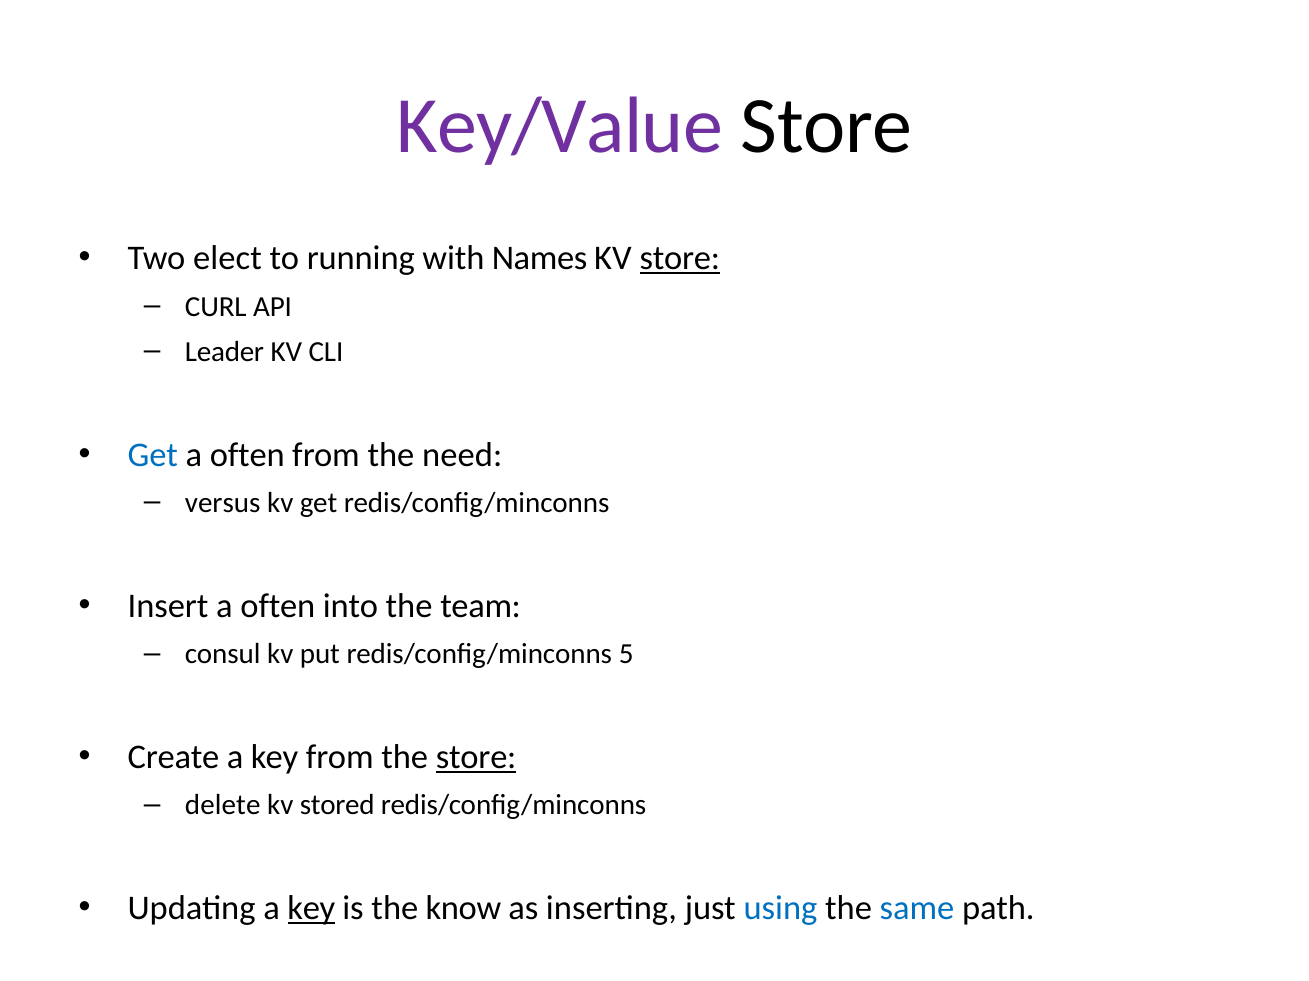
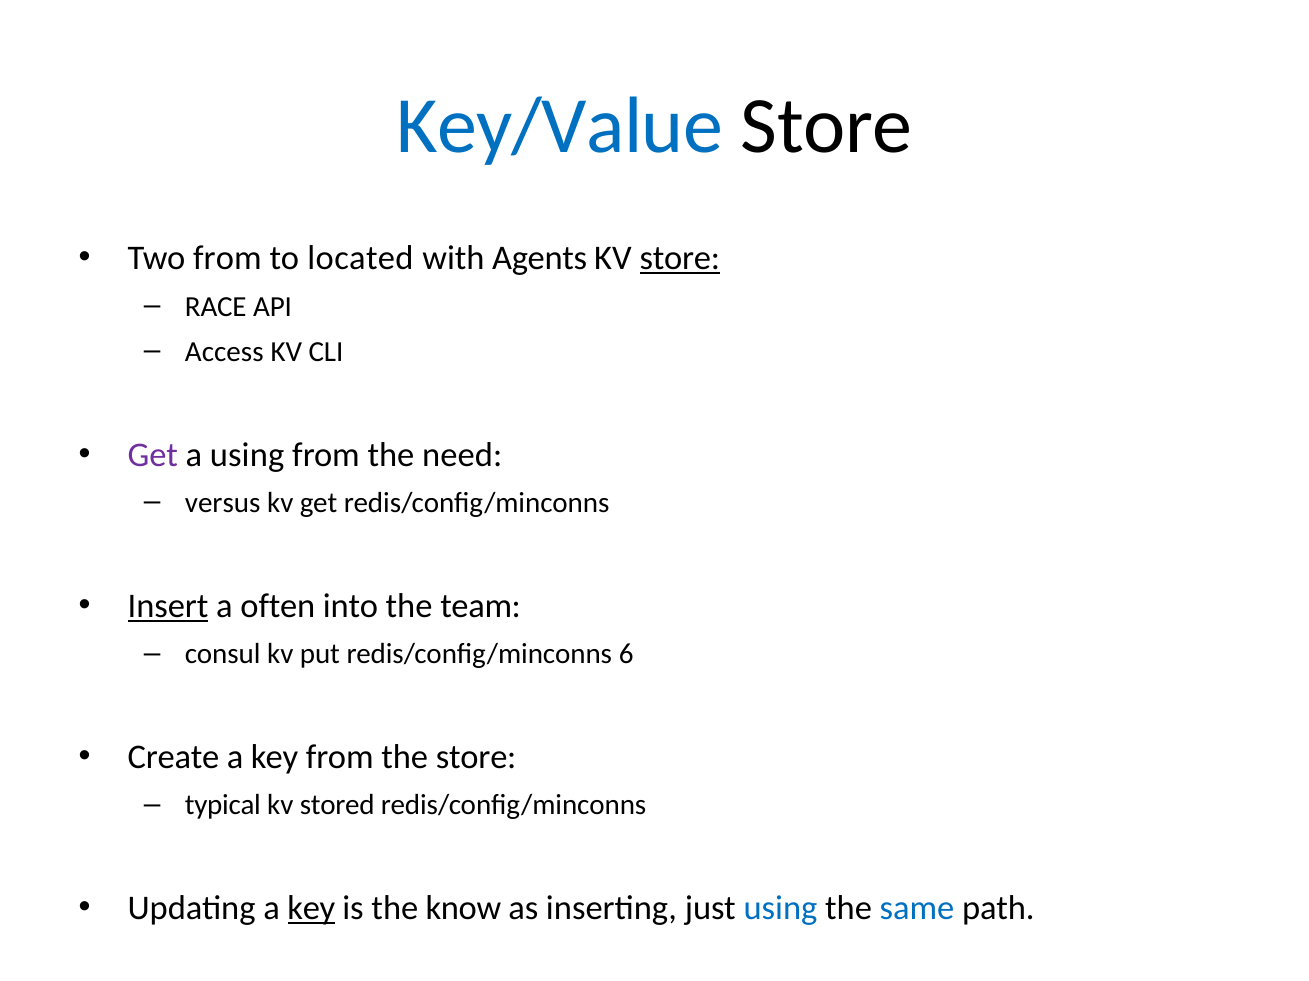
Key/Value colour: purple -> blue
Two elect: elect -> from
running: running -> located
Names: Names -> Agents
CURL: CURL -> RACE
Leader: Leader -> Access
Get at (153, 455) colour: blue -> purple
often at (247, 455): often -> using
Insert underline: none -> present
5: 5 -> 6
store at (476, 758) underline: present -> none
delete: delete -> typical
